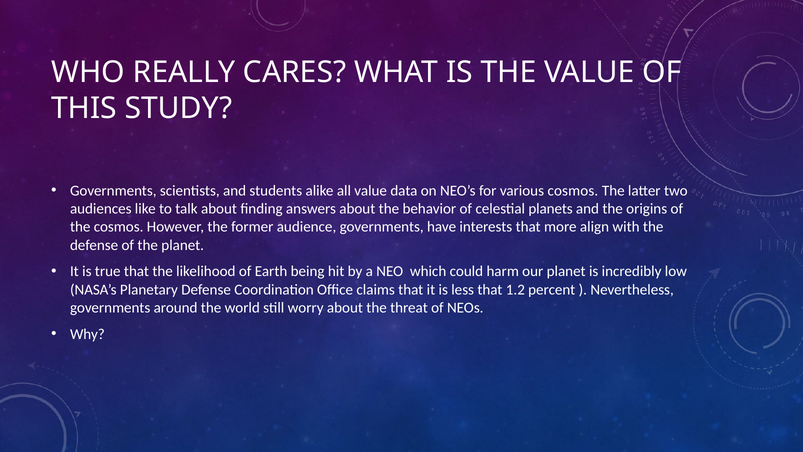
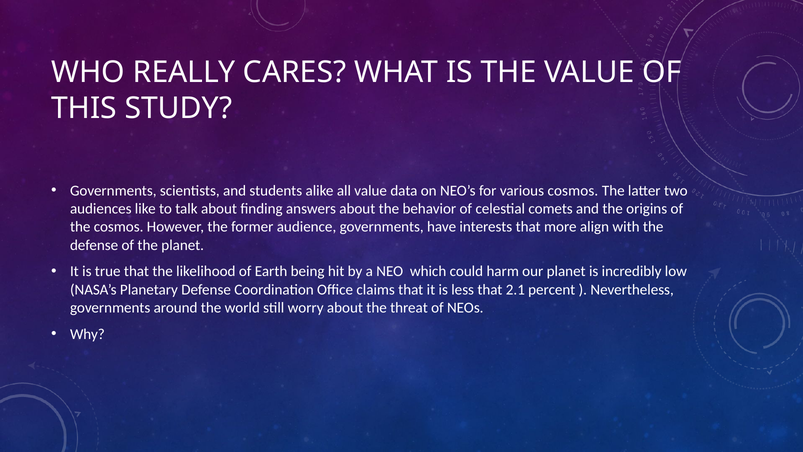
planets: planets -> comets
1.2: 1.2 -> 2.1
